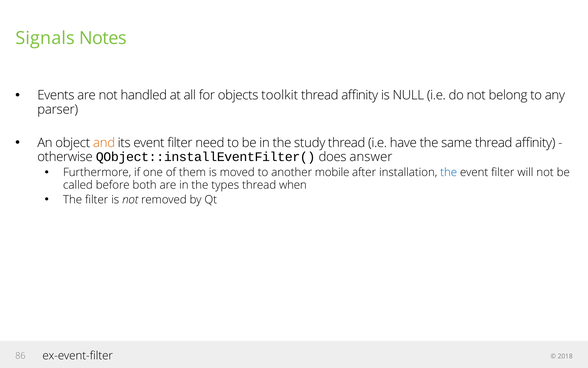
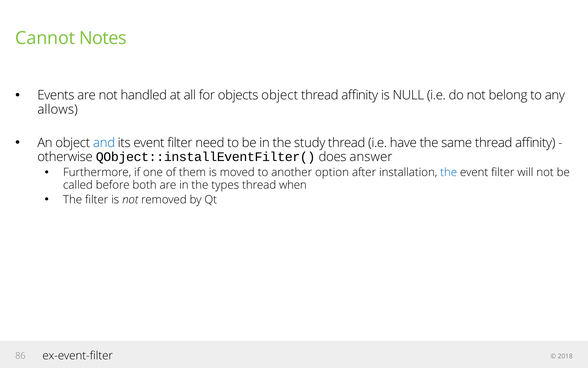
Signals: Signals -> Cannot
objects toolkit: toolkit -> object
parser: parser -> allows
and colour: orange -> blue
mobile: mobile -> option
